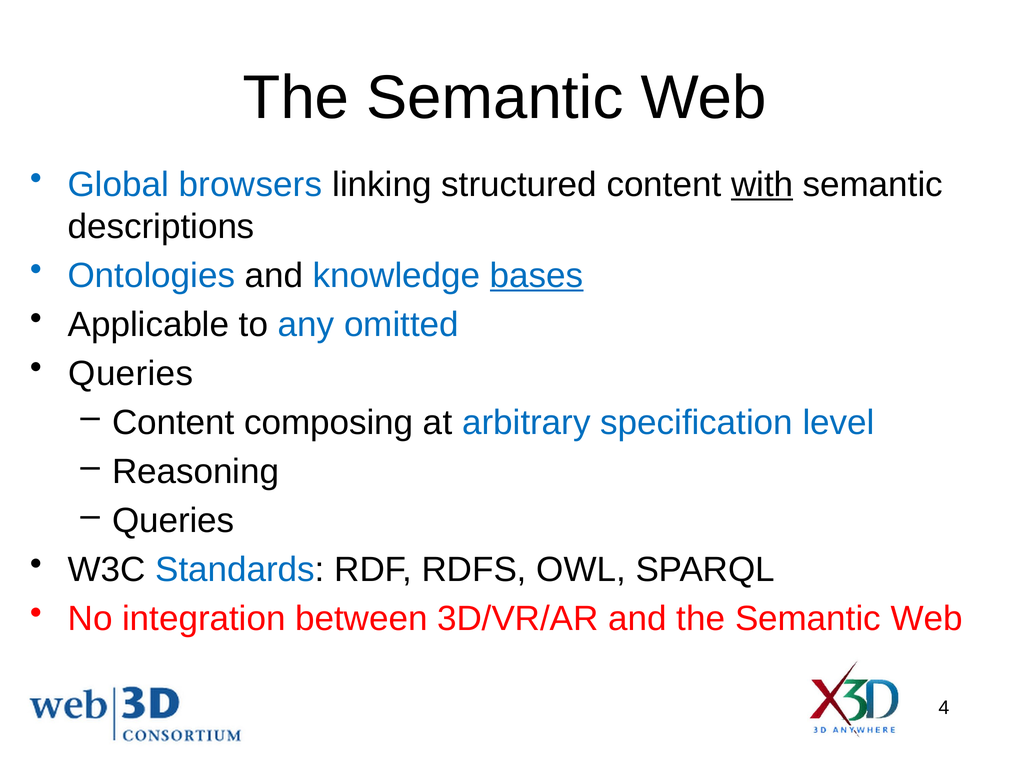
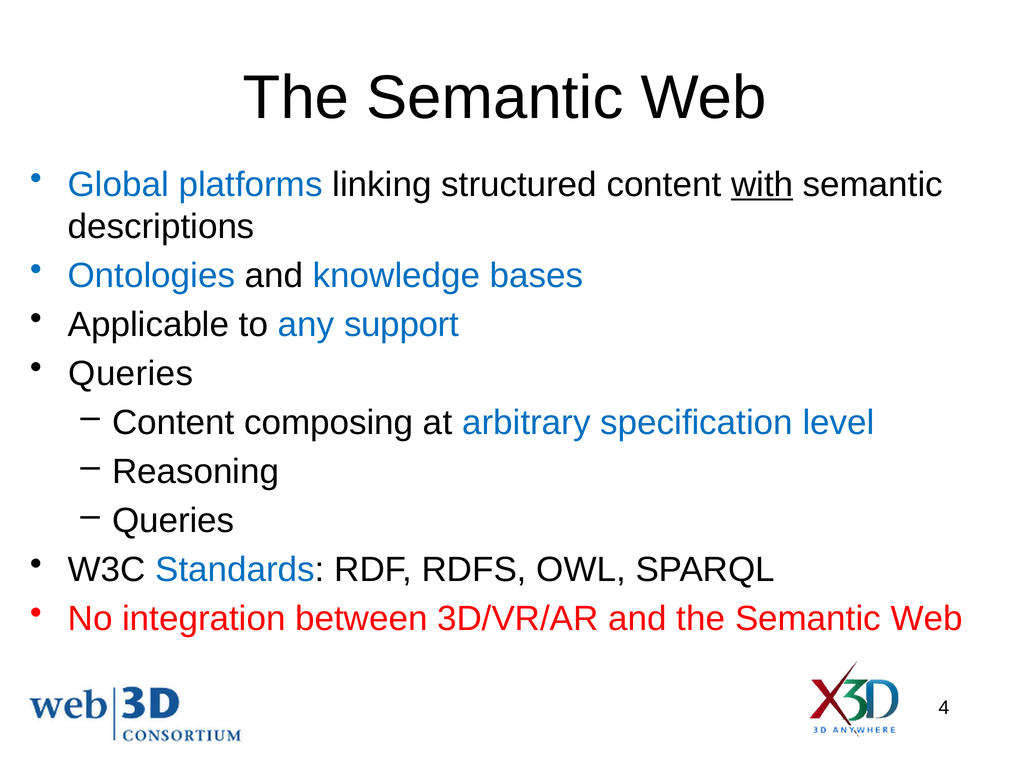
browsers: browsers -> platforms
bases underline: present -> none
omitted: omitted -> support
